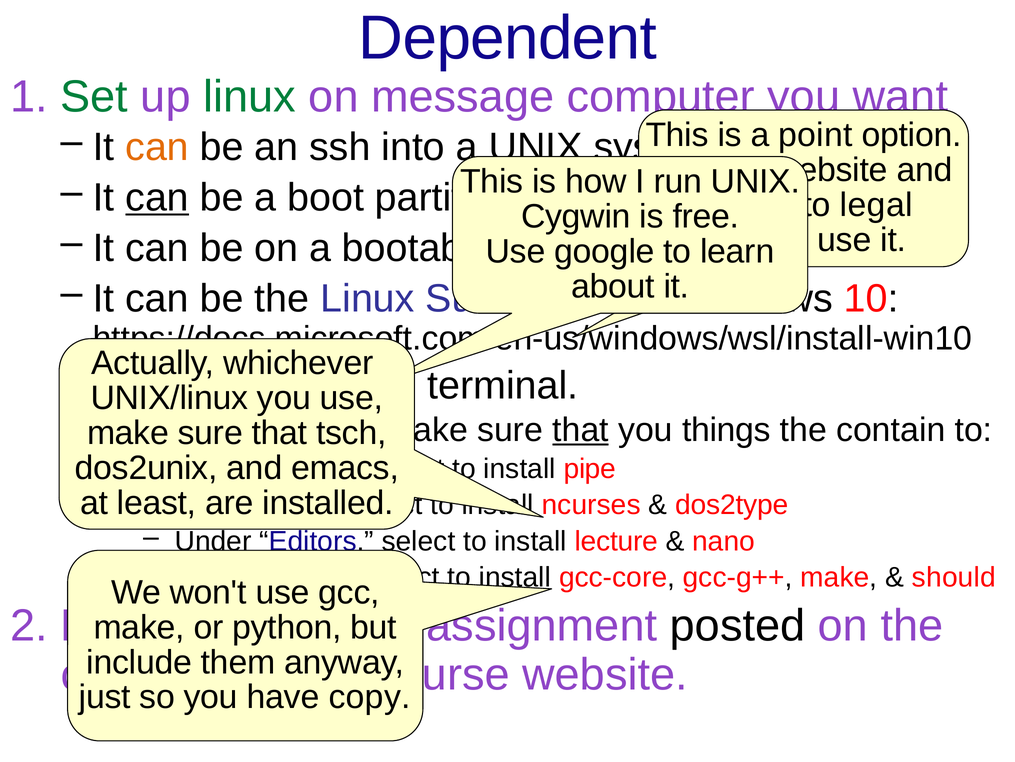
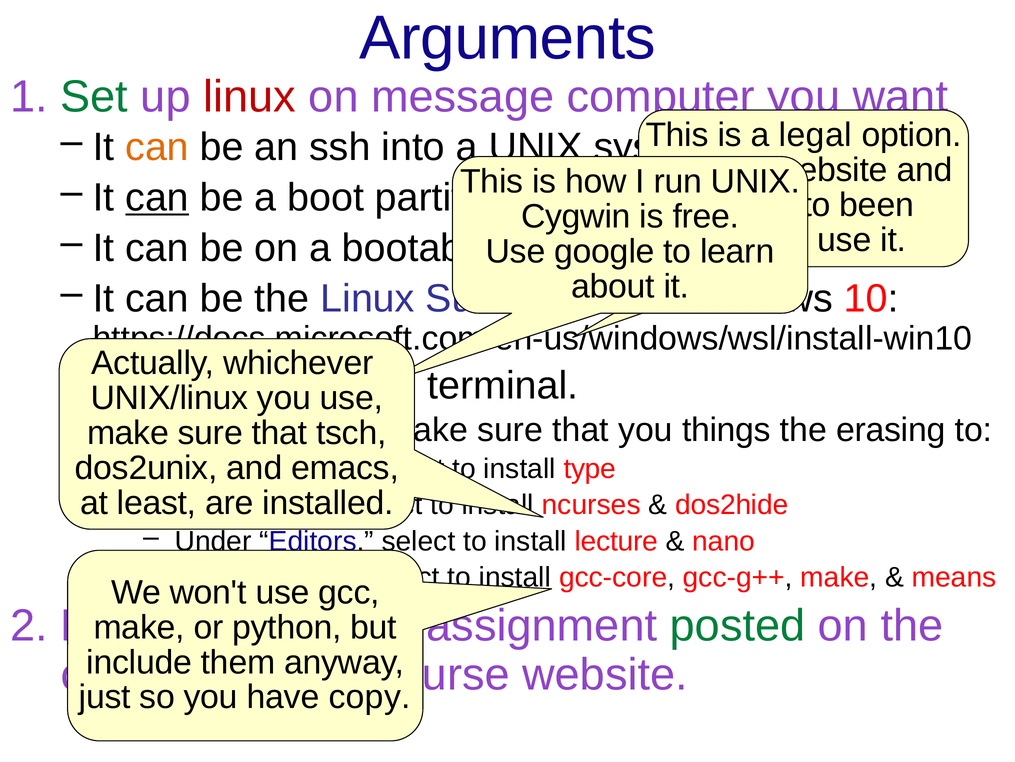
Dependent: Dependent -> Arguments
linux at (250, 97) colour: green -> red
point: point -> legal
legal: legal -> been
that at (581, 429) underline: present -> none
contain: contain -> erasing
pipe: pipe -> type
dos2type: dos2type -> dos2hide
should: should -> means
posted colour: black -> green
